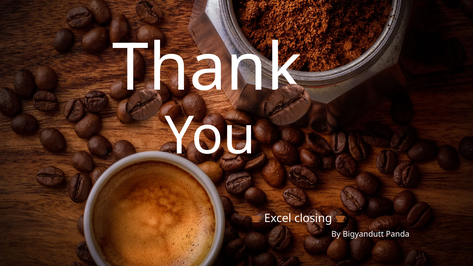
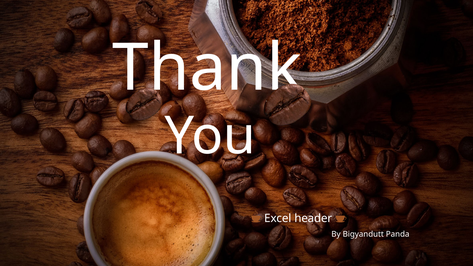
closing: closing -> header
